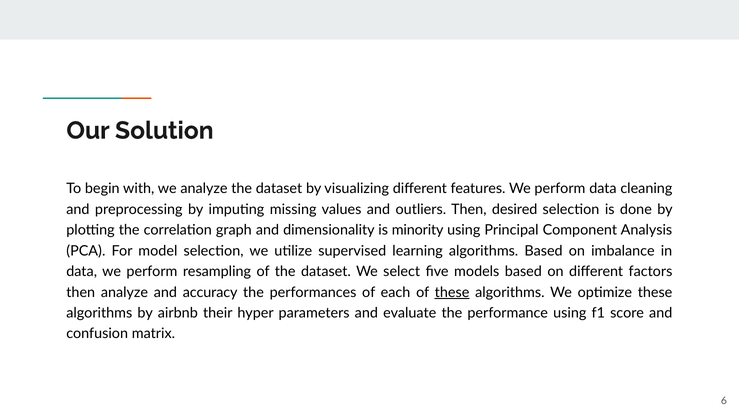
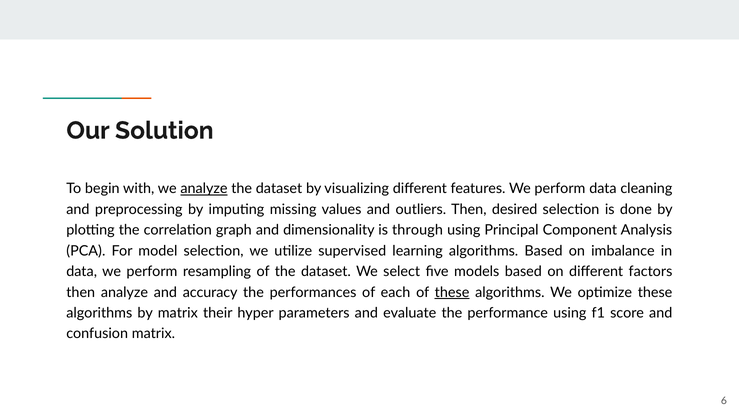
analyze at (204, 189) underline: none -> present
minority: minority -> through
by airbnb: airbnb -> matrix
